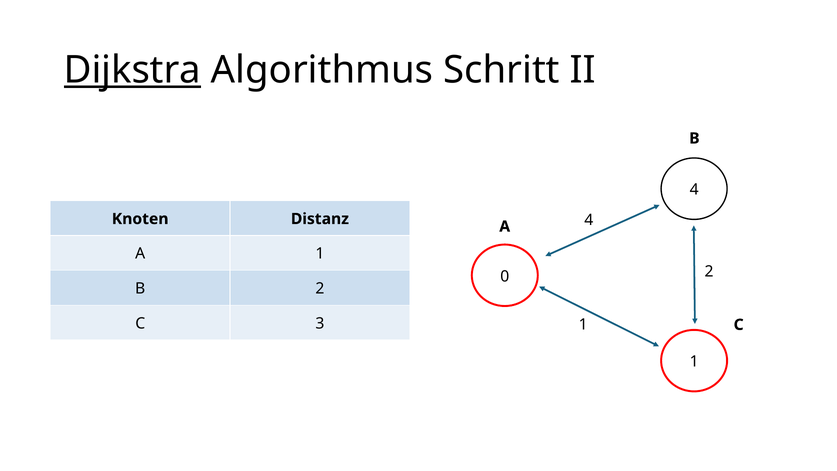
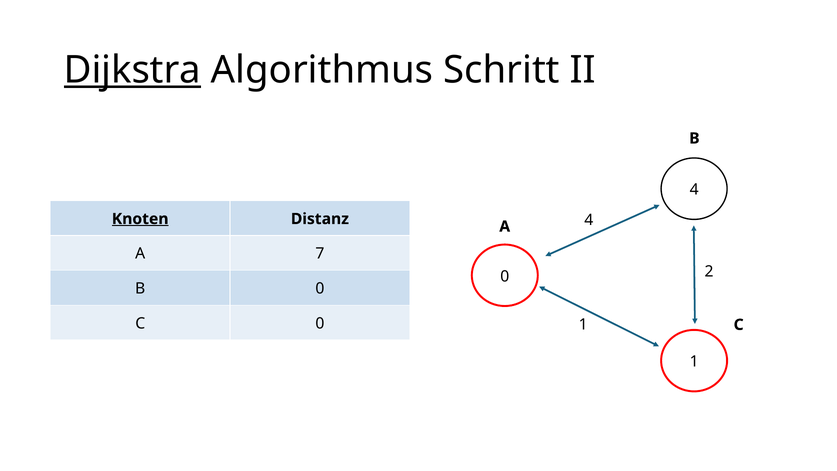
Knoten underline: none -> present
A 1: 1 -> 7
B 2: 2 -> 0
C 3: 3 -> 0
